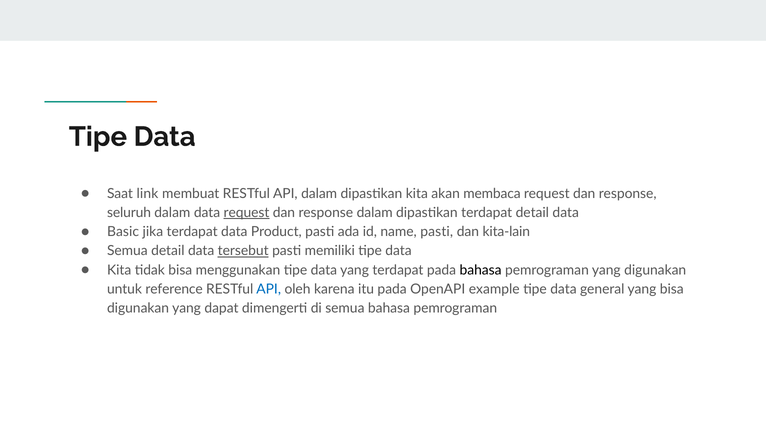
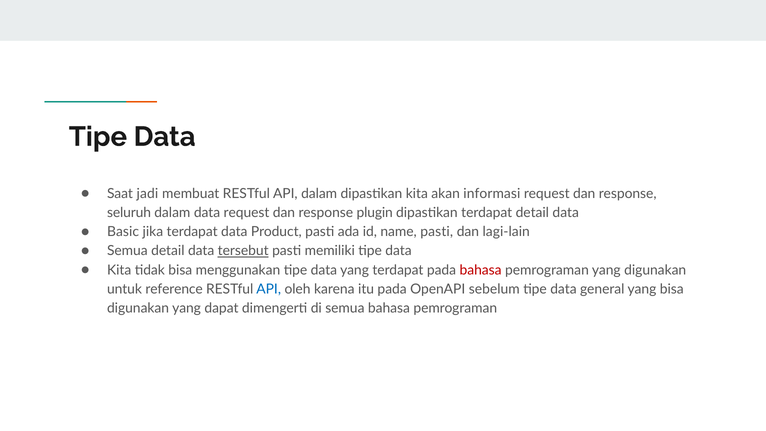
link: link -> jadi
membaca: membaca -> informasi
request at (246, 213) underline: present -> none
response dalam: dalam -> plugin
kita-lain: kita-lain -> lagi-lain
bahasa at (481, 270) colour: black -> red
example: example -> sebelum
